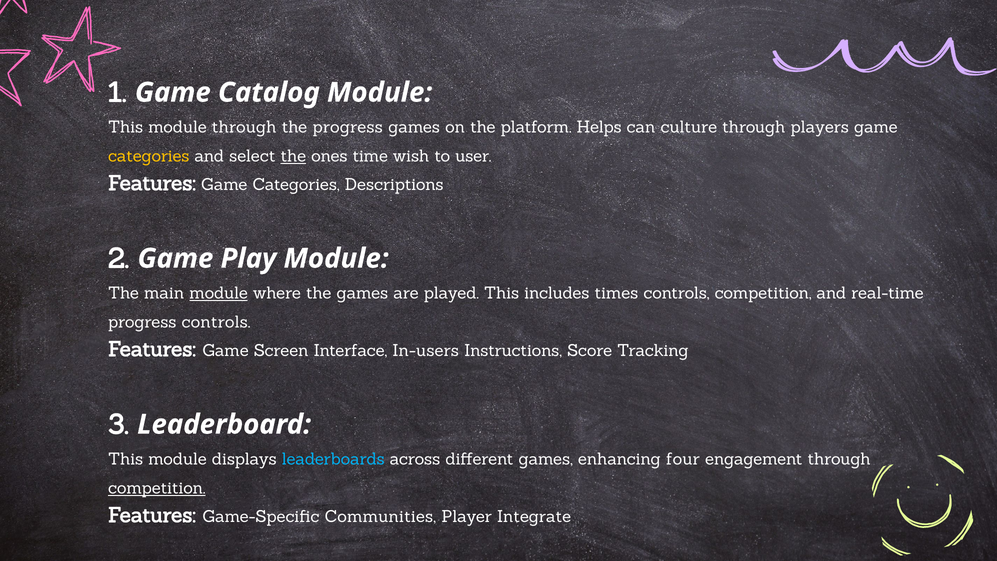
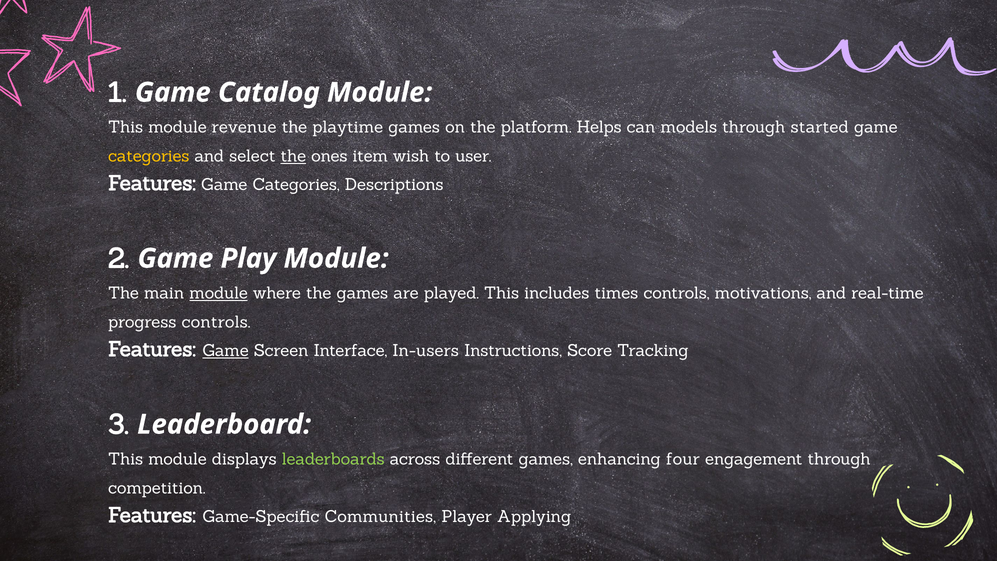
module through: through -> revenue
the progress: progress -> playtime
culture: culture -> models
players: players -> started
time: time -> item
controls competition: competition -> motivations
Game at (226, 351) underline: none -> present
leaderboards colour: light blue -> light green
competition at (157, 488) underline: present -> none
Integrate: Integrate -> Applying
